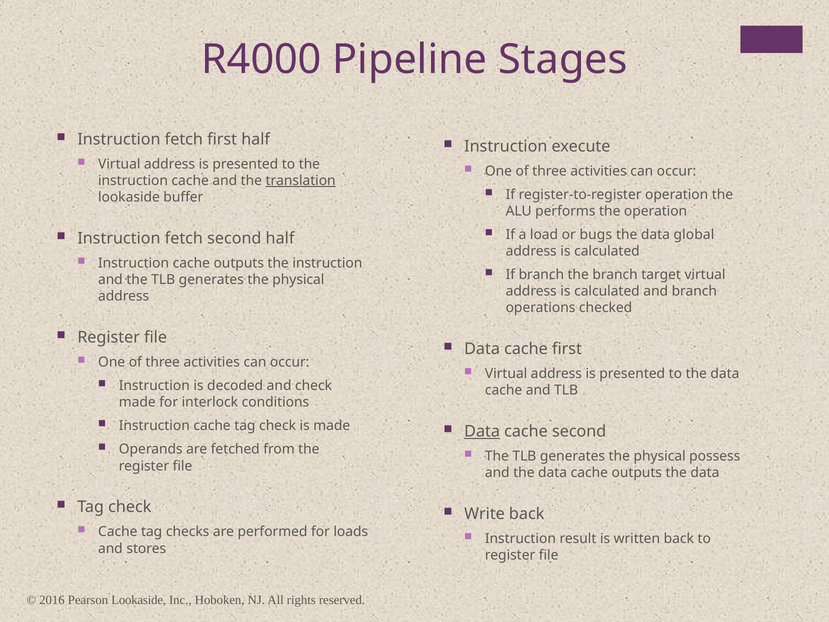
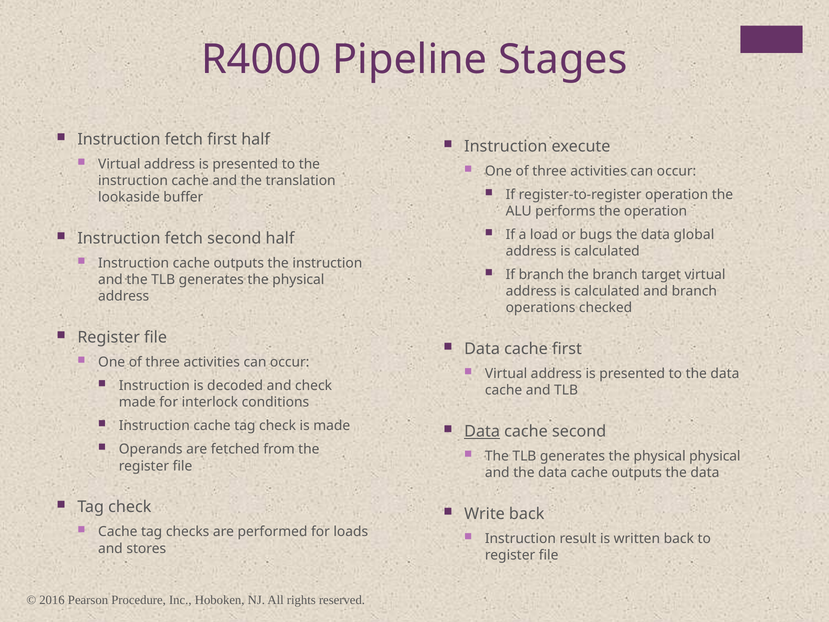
translation underline: present -> none
physical possess: possess -> physical
Pearson Lookaside: Lookaside -> Procedure
